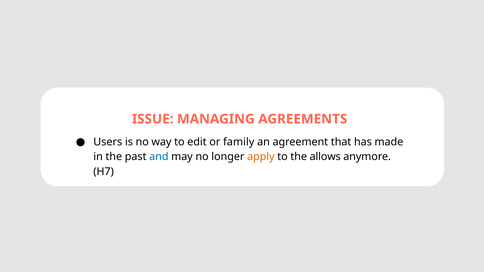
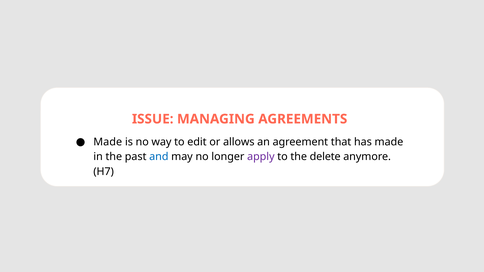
Users at (108, 142): Users -> Made
family: family -> allows
apply colour: orange -> purple
allows: allows -> delete
